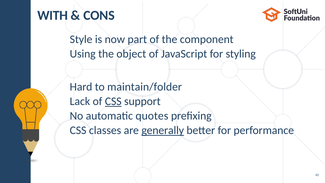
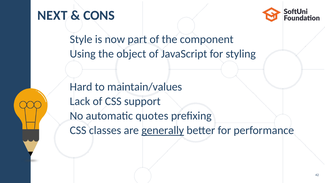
WITH: WITH -> NEXT
maintain/folder: maintain/folder -> maintain/values
CSS underline: present -> none
